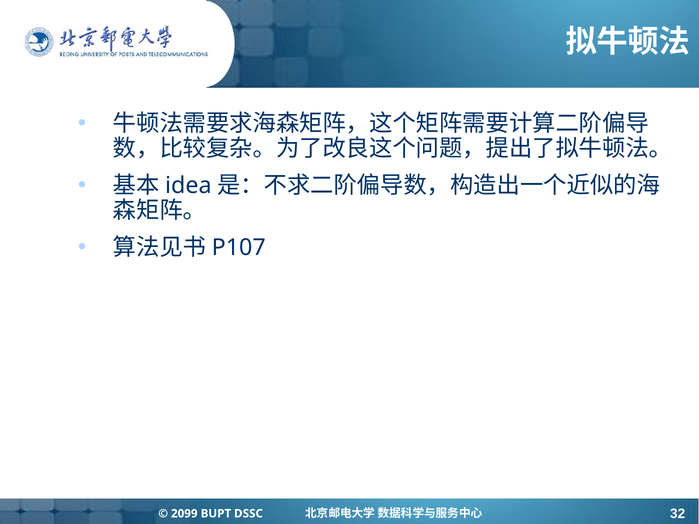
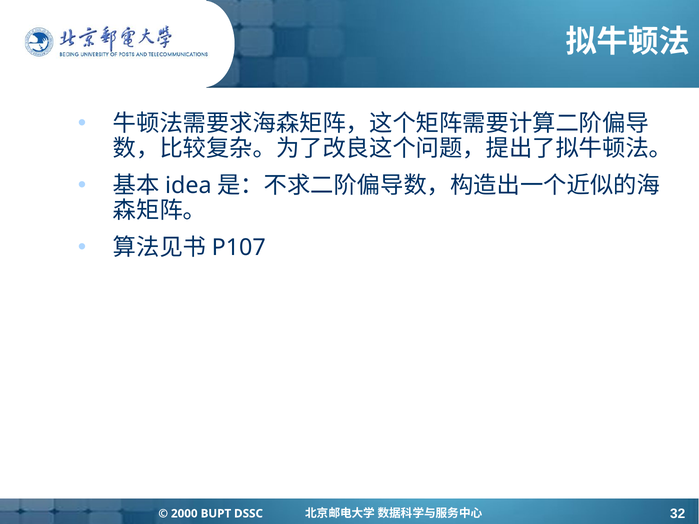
2099: 2099 -> 2000
